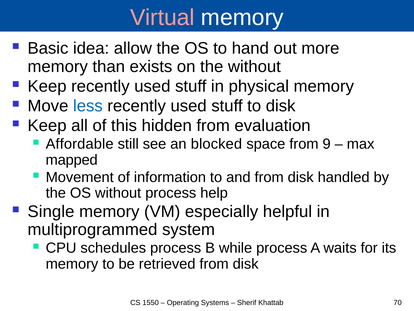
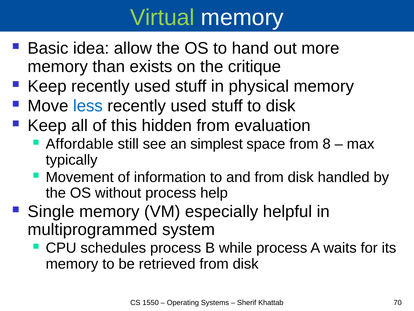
Virtual colour: pink -> light green
the without: without -> critique
blocked: blocked -> simplest
9: 9 -> 8
mapped: mapped -> typically
